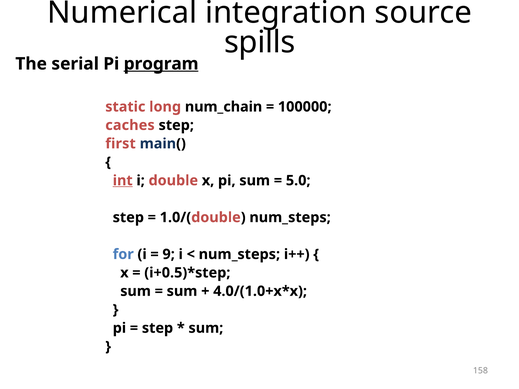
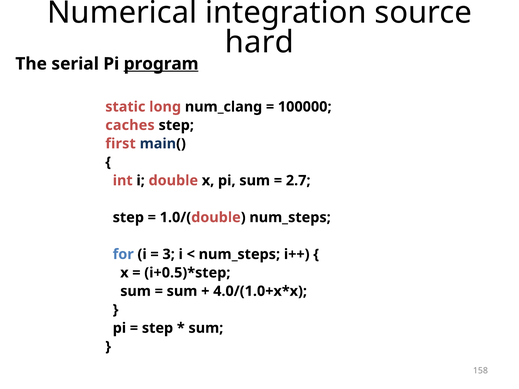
spills: spills -> hard
num_chain: num_chain -> num_clang
int underline: present -> none
5.0: 5.0 -> 2.7
9: 9 -> 3
